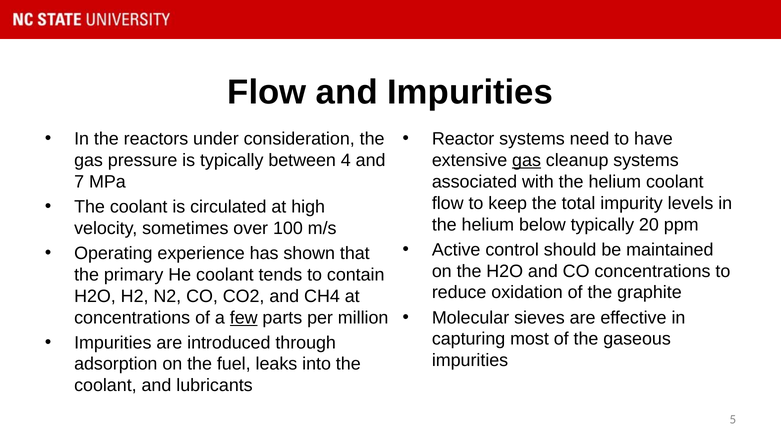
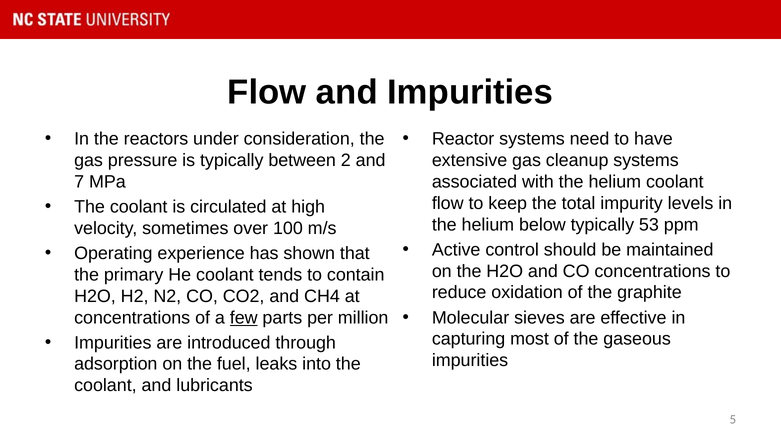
4: 4 -> 2
gas at (527, 160) underline: present -> none
20: 20 -> 53
